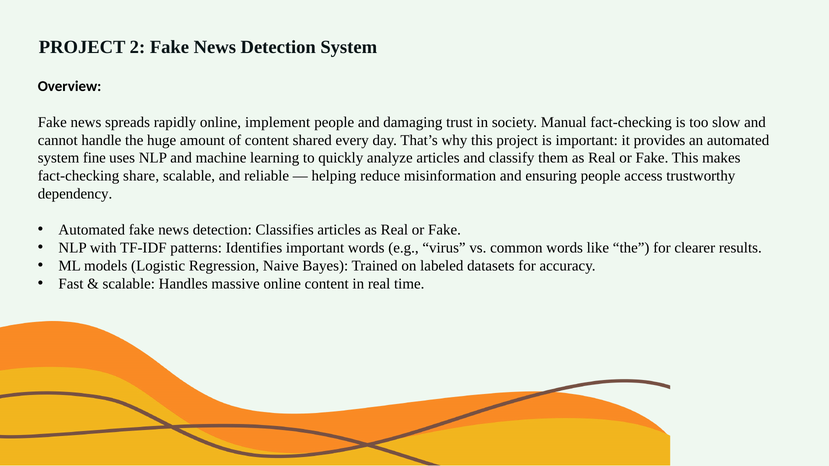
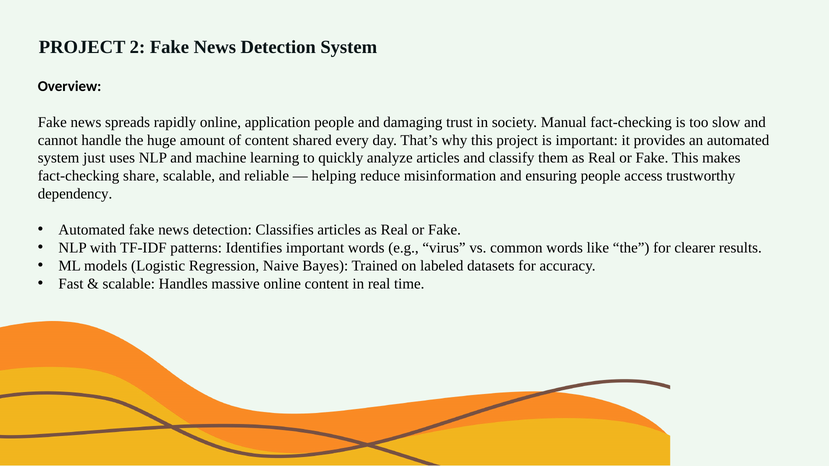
implement: implement -> application
fine: fine -> just
